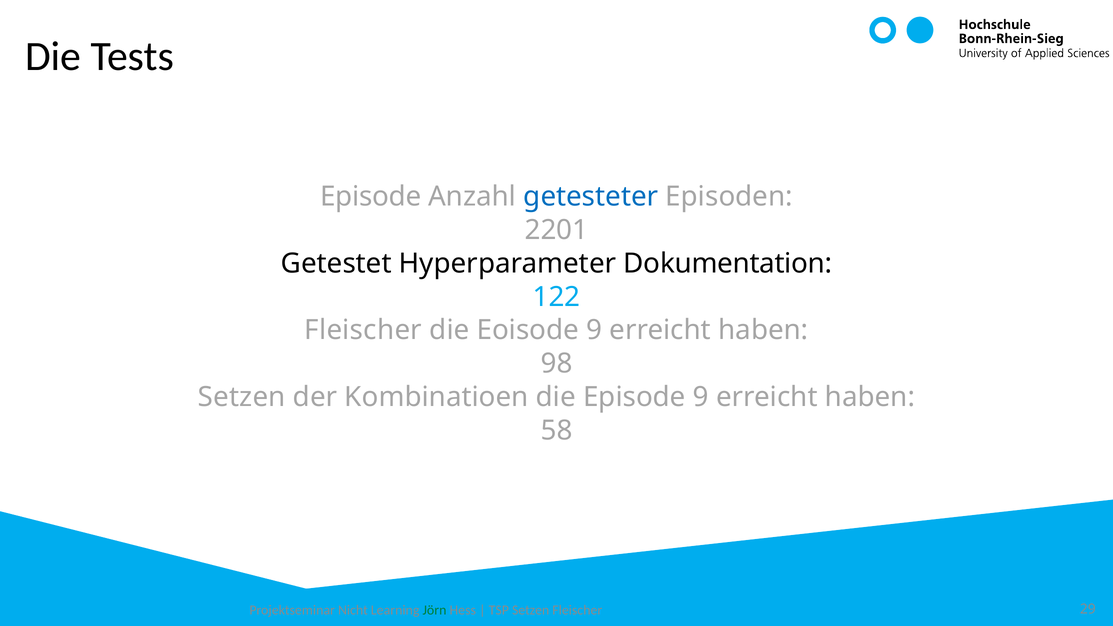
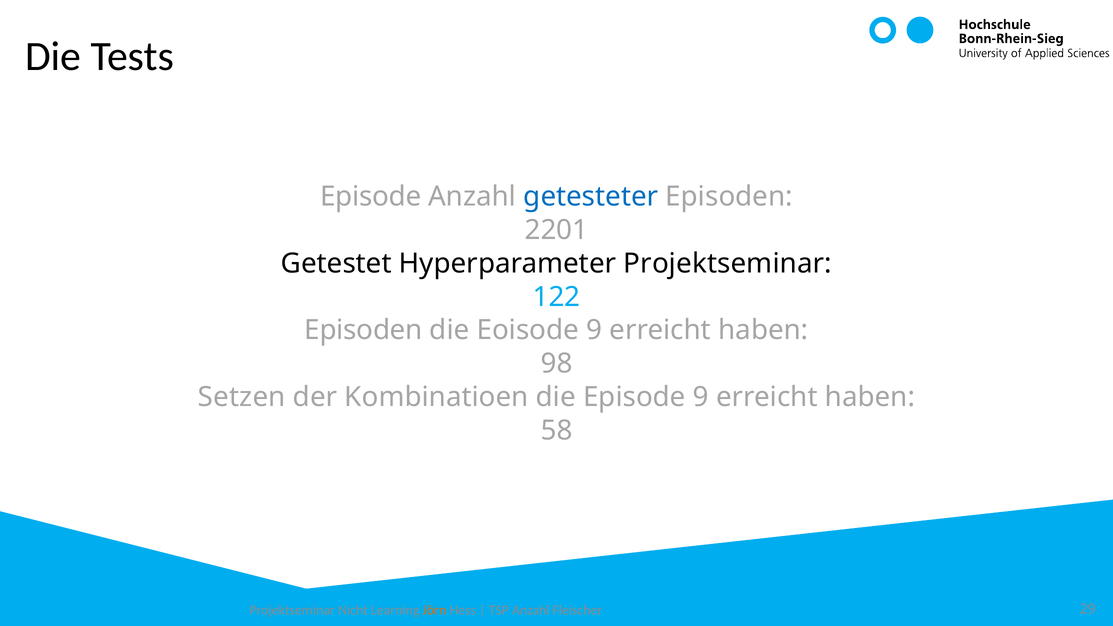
Hyperparameter Dokumentation: Dokumentation -> Projektseminar
Fleischer at (363, 330): Fleischer -> Episoden
Jörn colour: green -> orange
TSP Setzen: Setzen -> Anzahl
